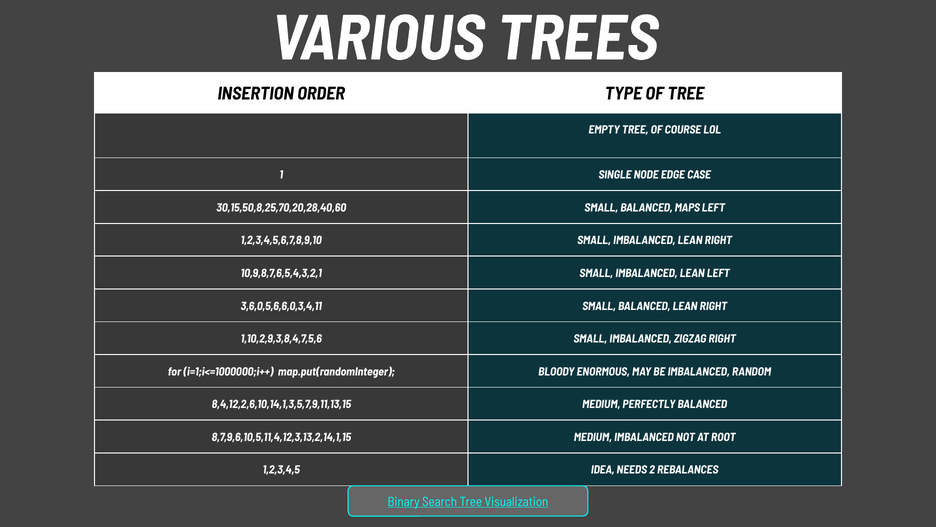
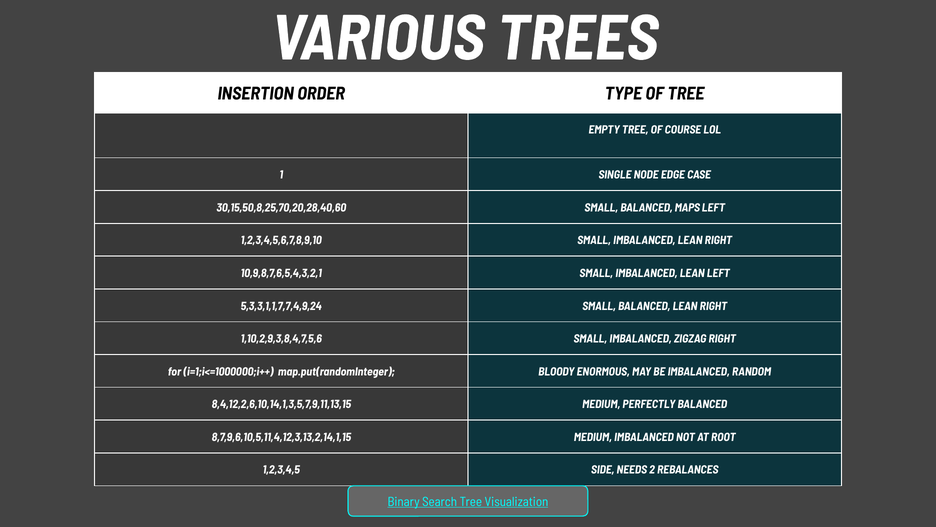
3,6,0,5,6,6,0,3,4,11: 3,6,0,5,6,6,0,3,4,11 -> 5,3,3,1,1,7,7,4,9,24
IDEA: IDEA -> SIDE
